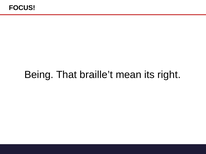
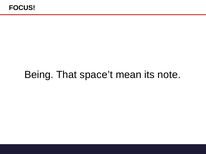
braille’t: braille’t -> space’t
right: right -> note
